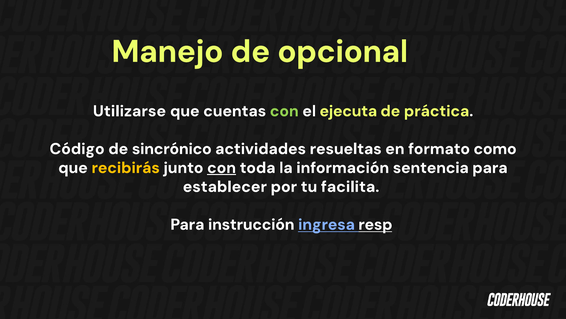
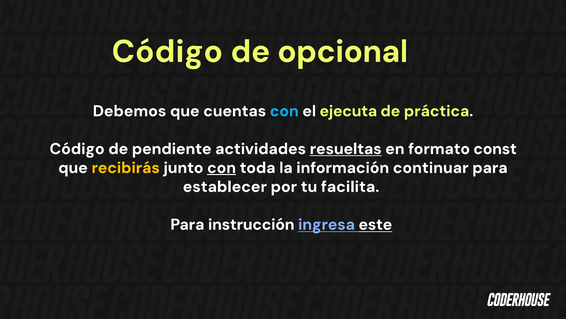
Manejo at (167, 51): Manejo -> Código
Utilizarse: Utilizarse -> Debemos
con at (284, 111) colour: light green -> light blue
sincrónico: sincrónico -> pendiente
resueltas underline: none -> present
como: como -> const
sentencia: sentencia -> continuar
resp: resp -> este
